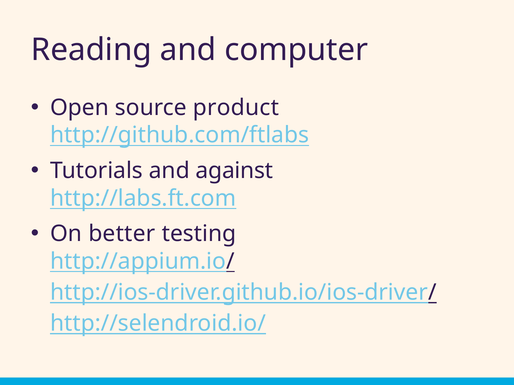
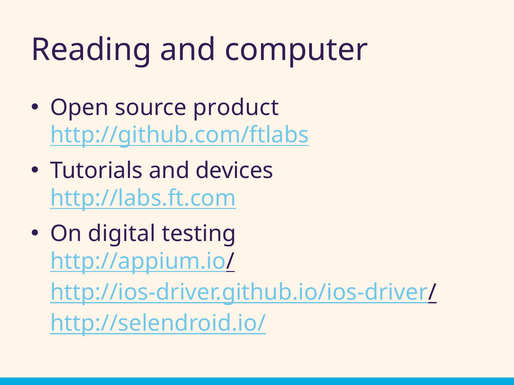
against: against -> devices
better: better -> digital
